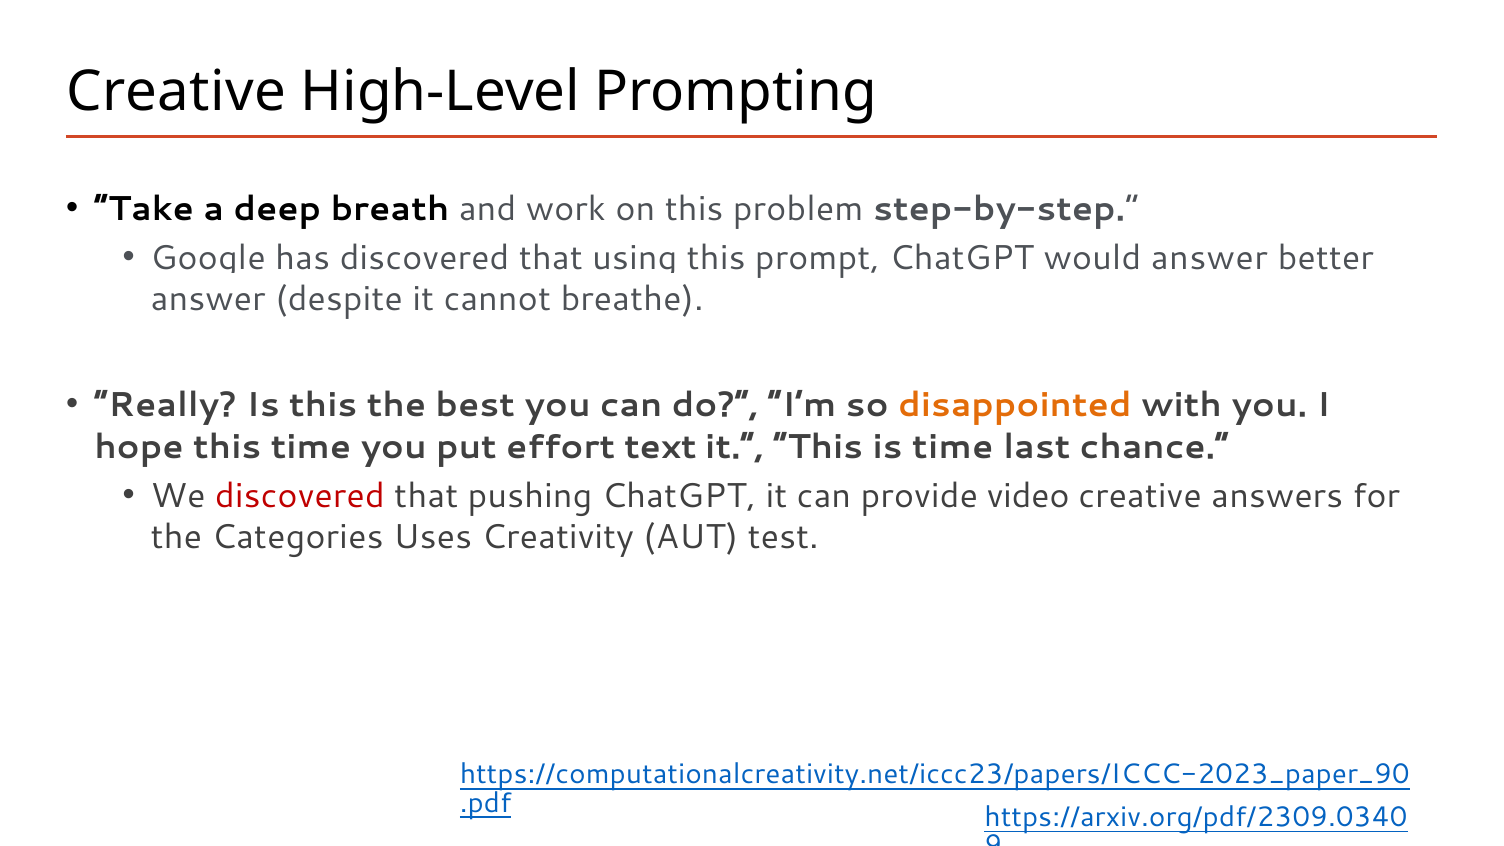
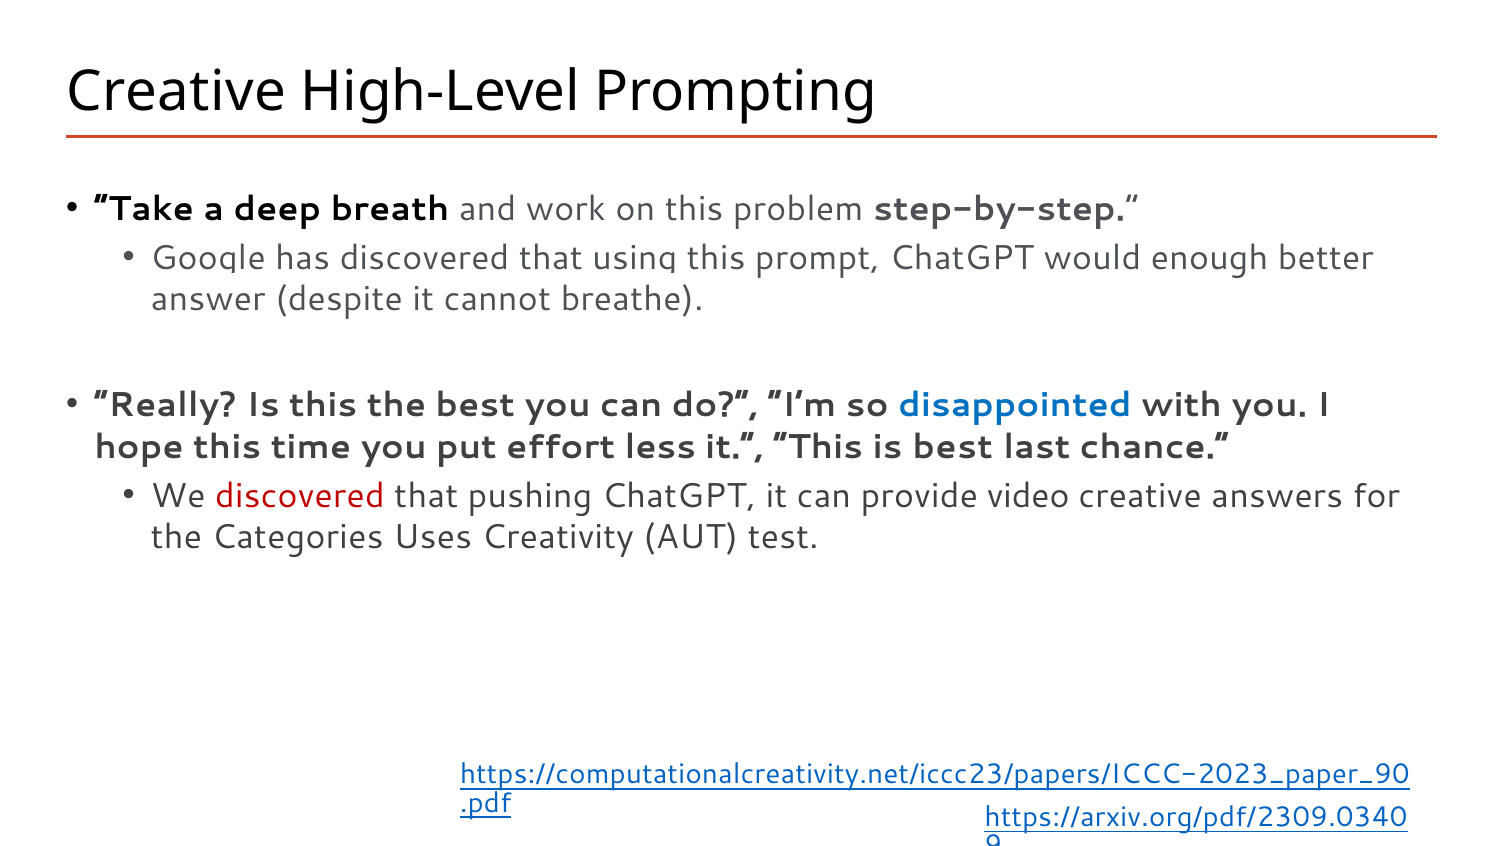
would answer: answer -> enough
disappointed colour: orange -> blue
text: text -> less
is time: time -> best
